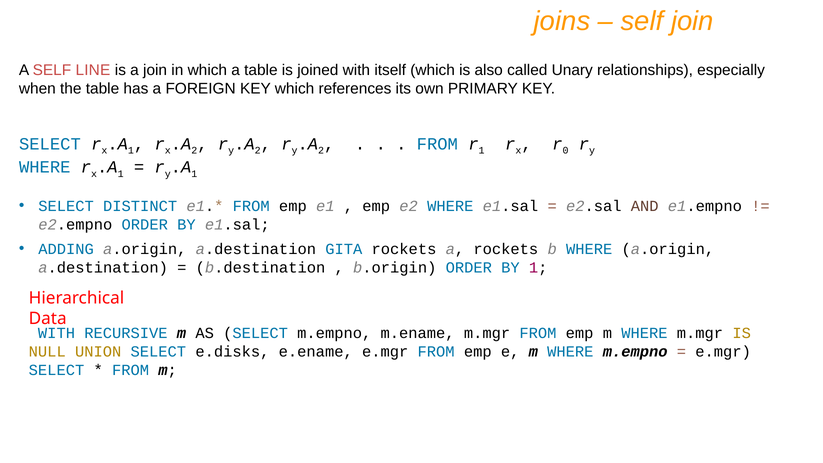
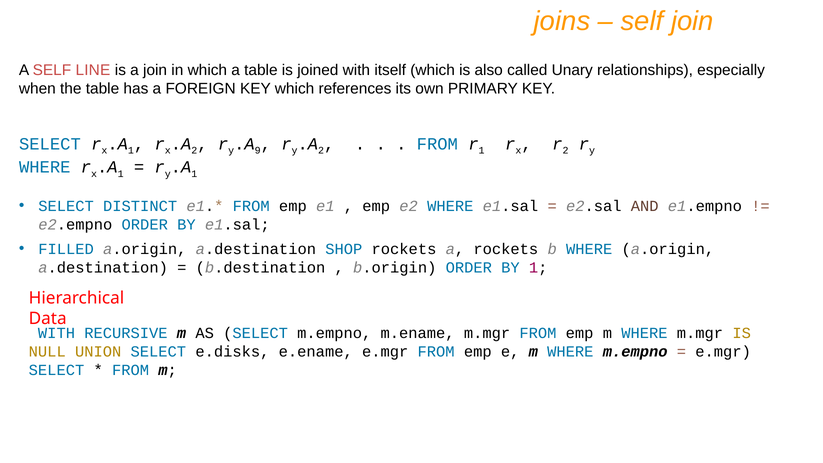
2 at (258, 151): 2 -> 9
0 at (566, 151): 0 -> 2
ADDING: ADDING -> FILLED
GITA: GITA -> SHOP
